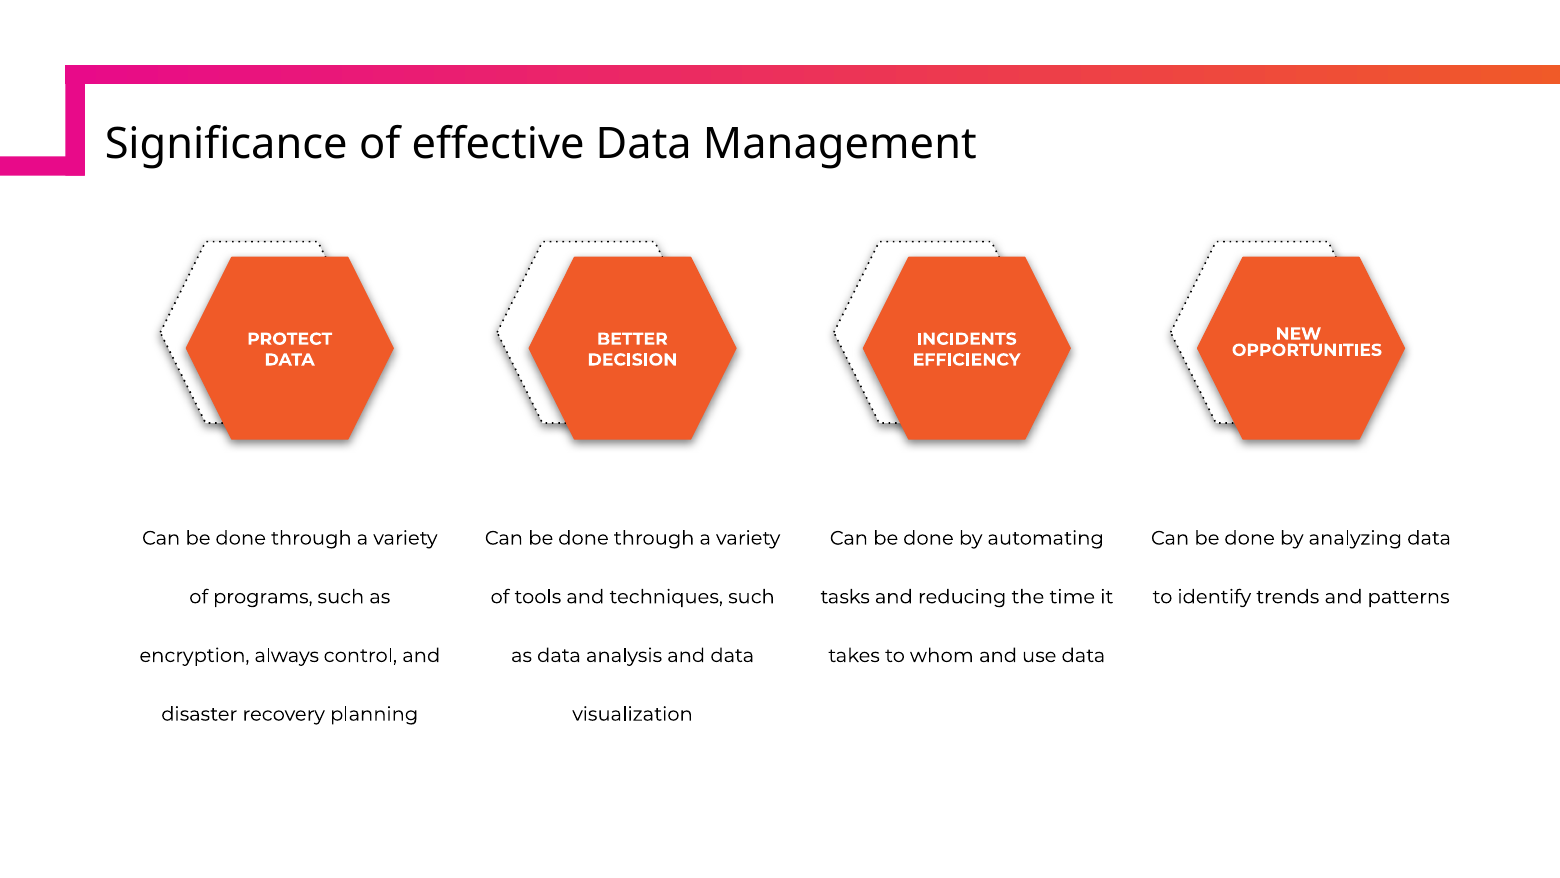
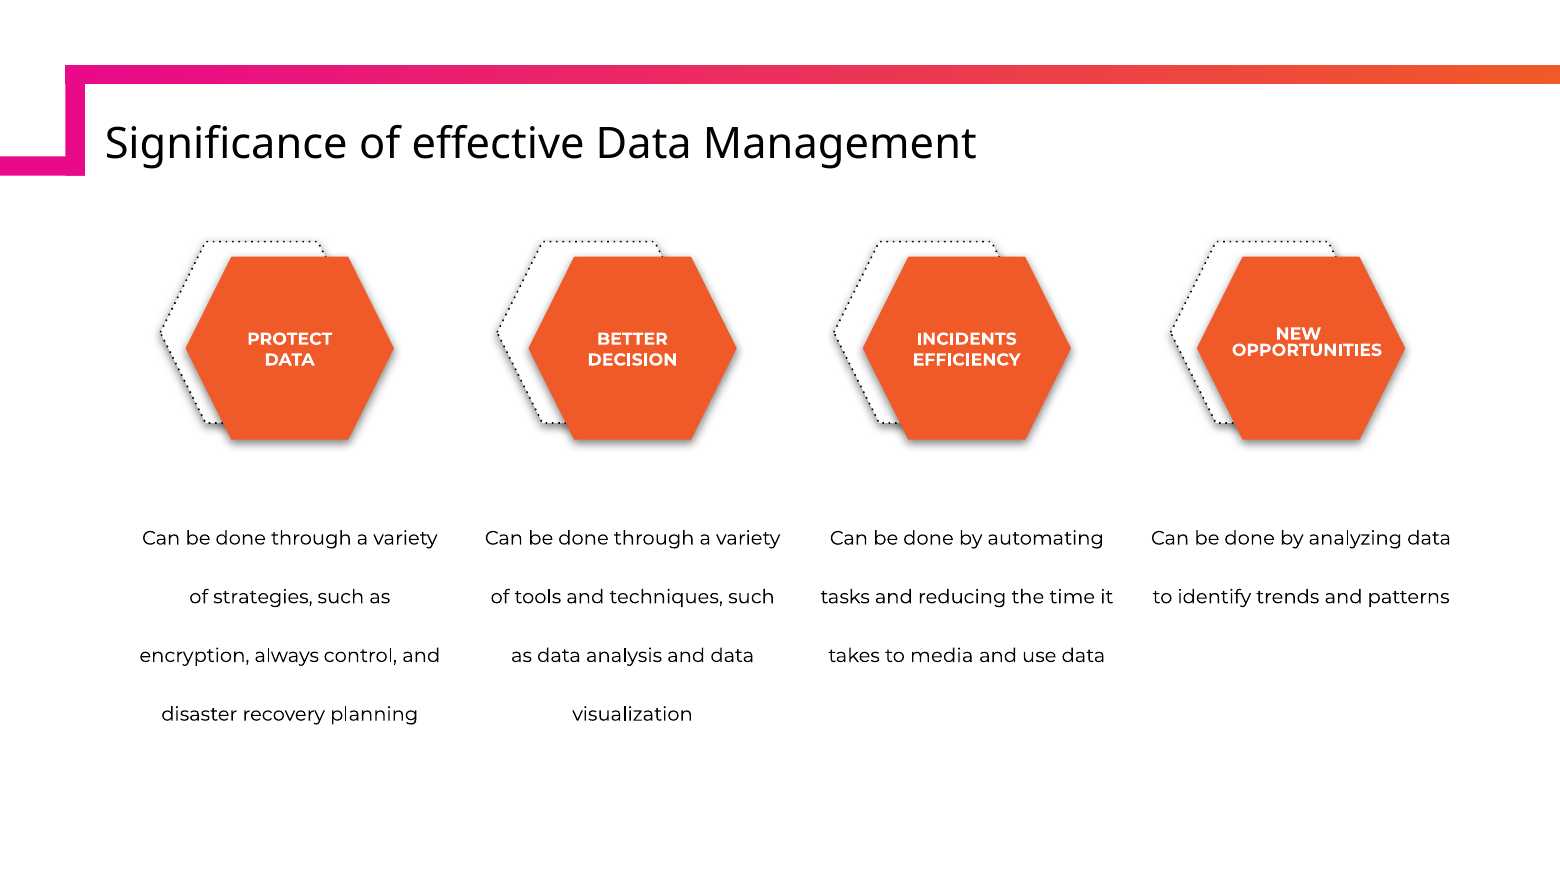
programs: programs -> strategies
whom: whom -> media
